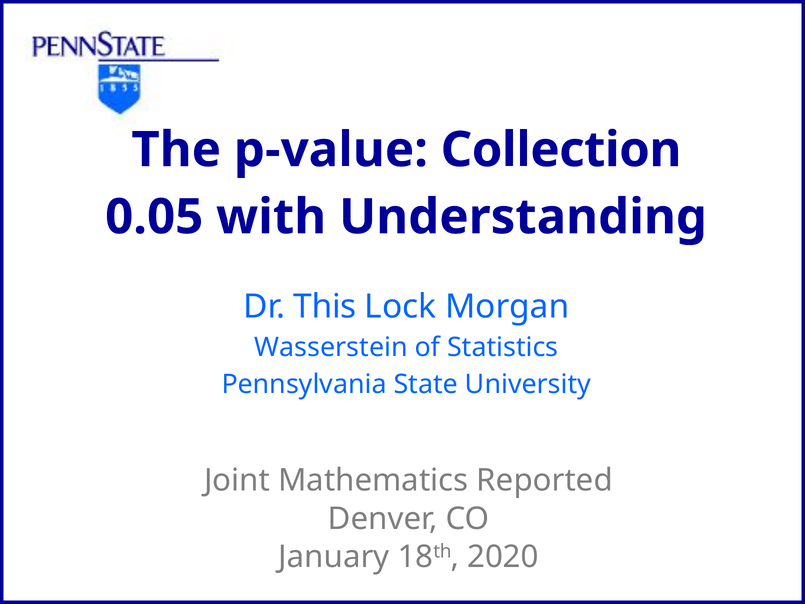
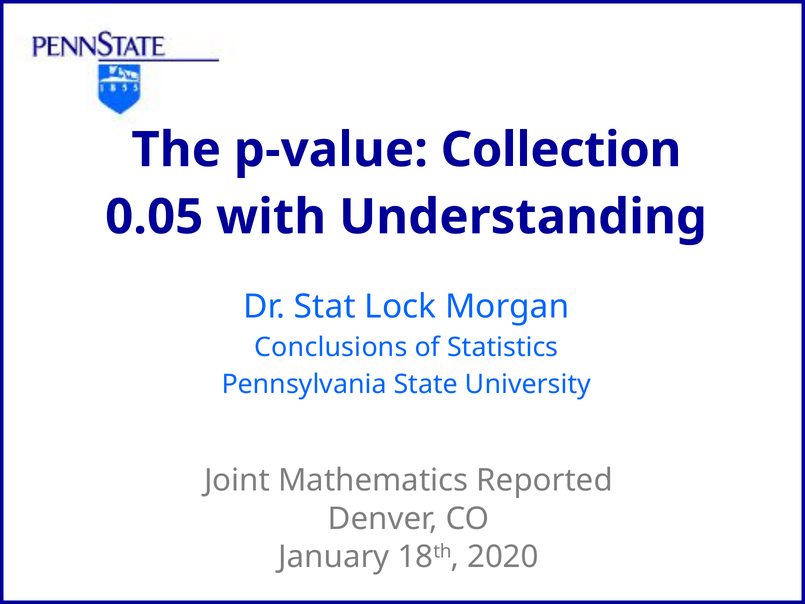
This: This -> Stat
Wasserstein: Wasserstein -> Conclusions
